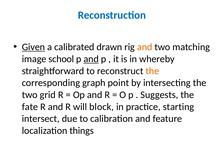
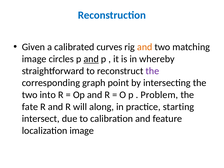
Given underline: present -> none
drawn: drawn -> curves
school: school -> circles
the at (152, 71) colour: orange -> purple
grid: grid -> into
Suggests: Suggests -> Problem
block: block -> along
localization things: things -> image
